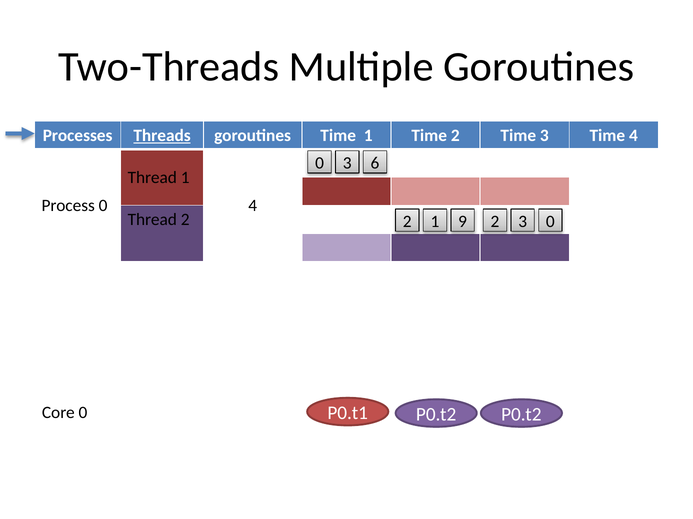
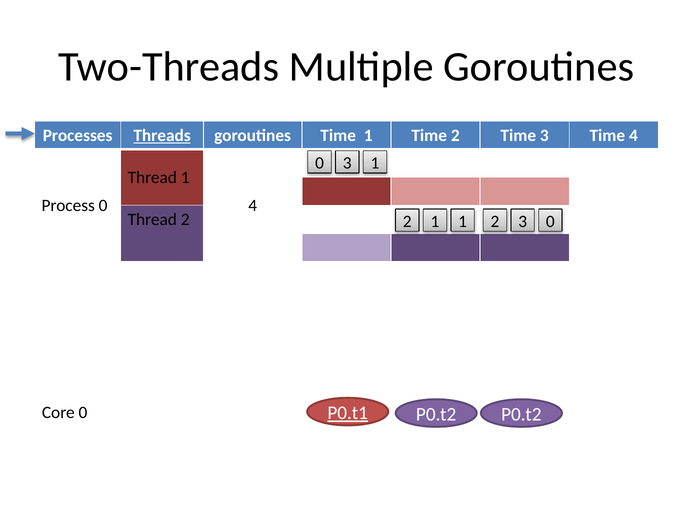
3 6: 6 -> 1
1 9: 9 -> 1
P0.t1 underline: none -> present
